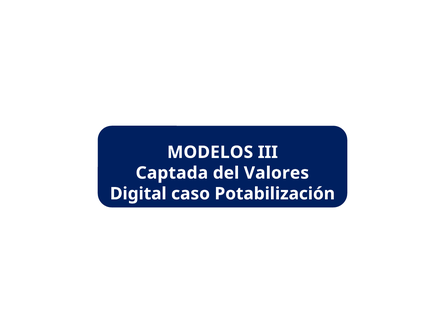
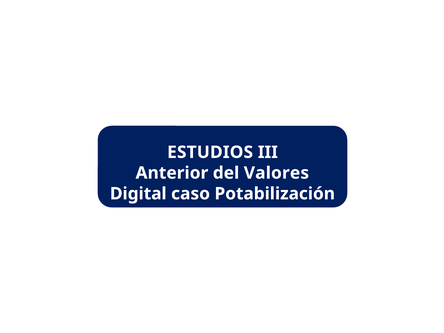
MODELOS: MODELOS -> ESTUDIOS
Captada: Captada -> Anterior
